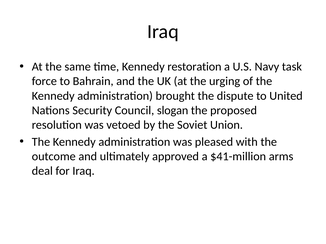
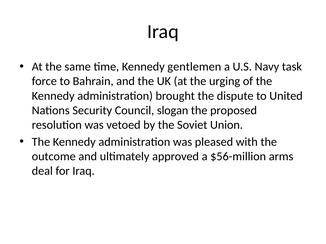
restoration: restoration -> gentlemen
$41-million: $41-million -> $56-million
